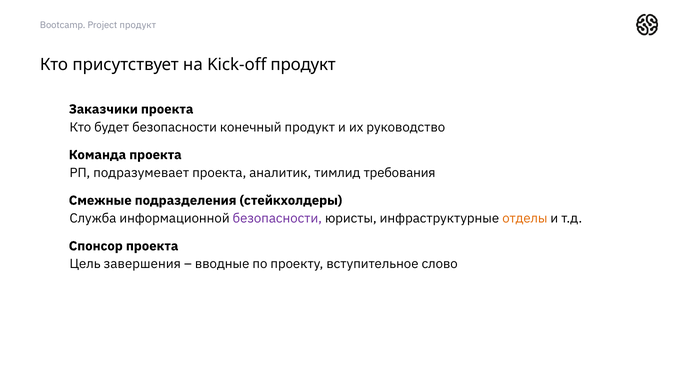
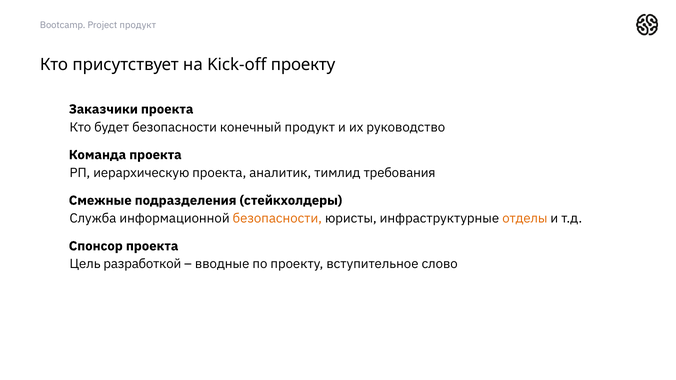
Kick-off продукт: продукт -> проекту
подразумевает: подразумевает -> иерархическую
безопасности at (277, 219) colour: purple -> orange
завершения: завершения -> разработкой
